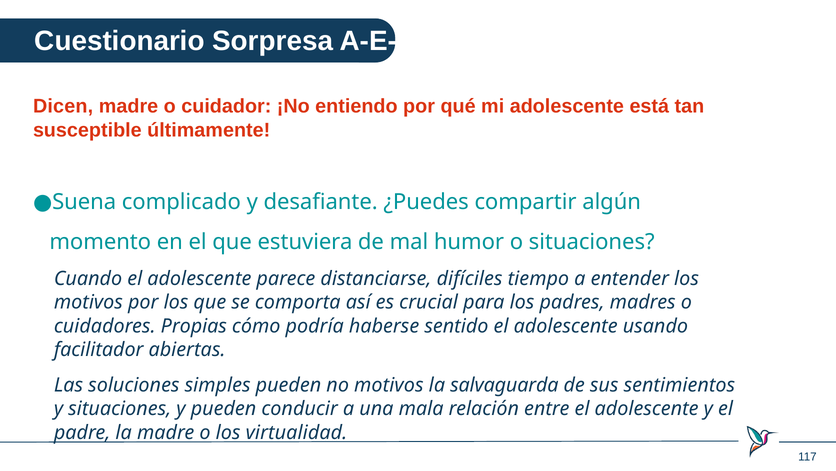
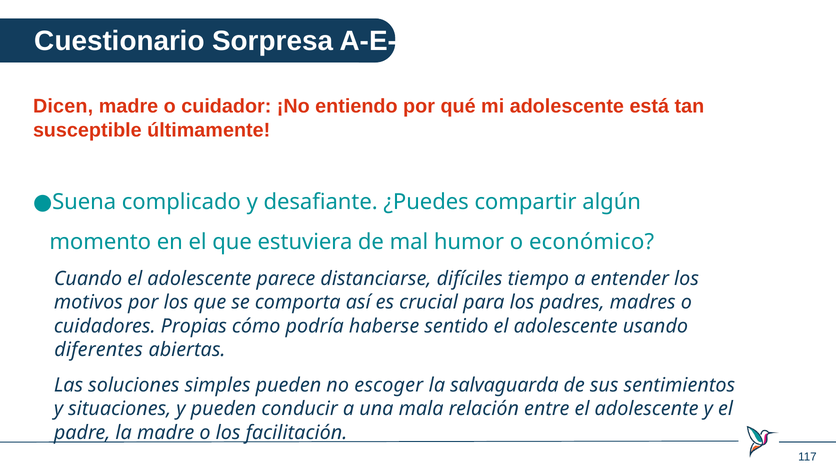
o situaciones: situaciones -> económico
facilitador: facilitador -> diferentes
no motivos: motivos -> escoger
virtualidad: virtualidad -> facilitación
